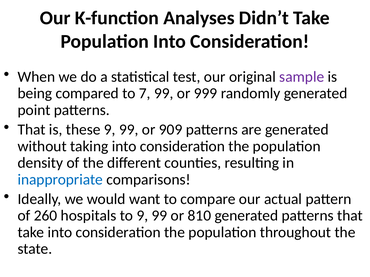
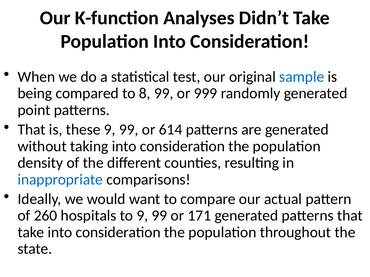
sample colour: purple -> blue
7: 7 -> 8
909: 909 -> 614
810: 810 -> 171
